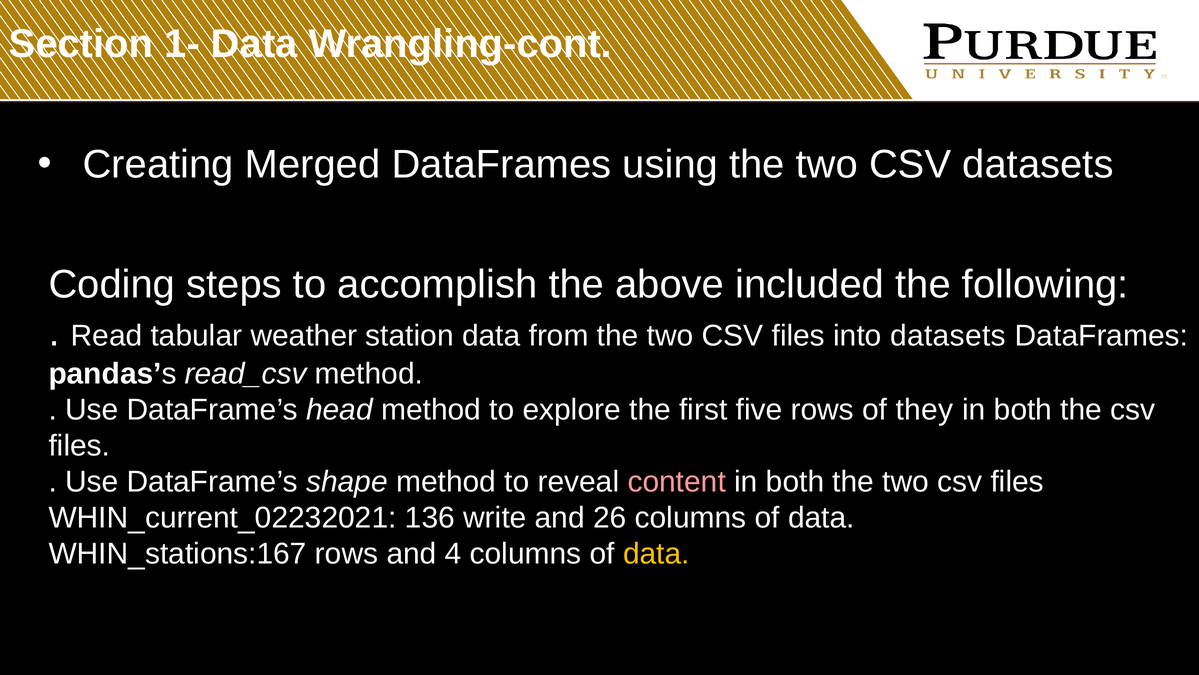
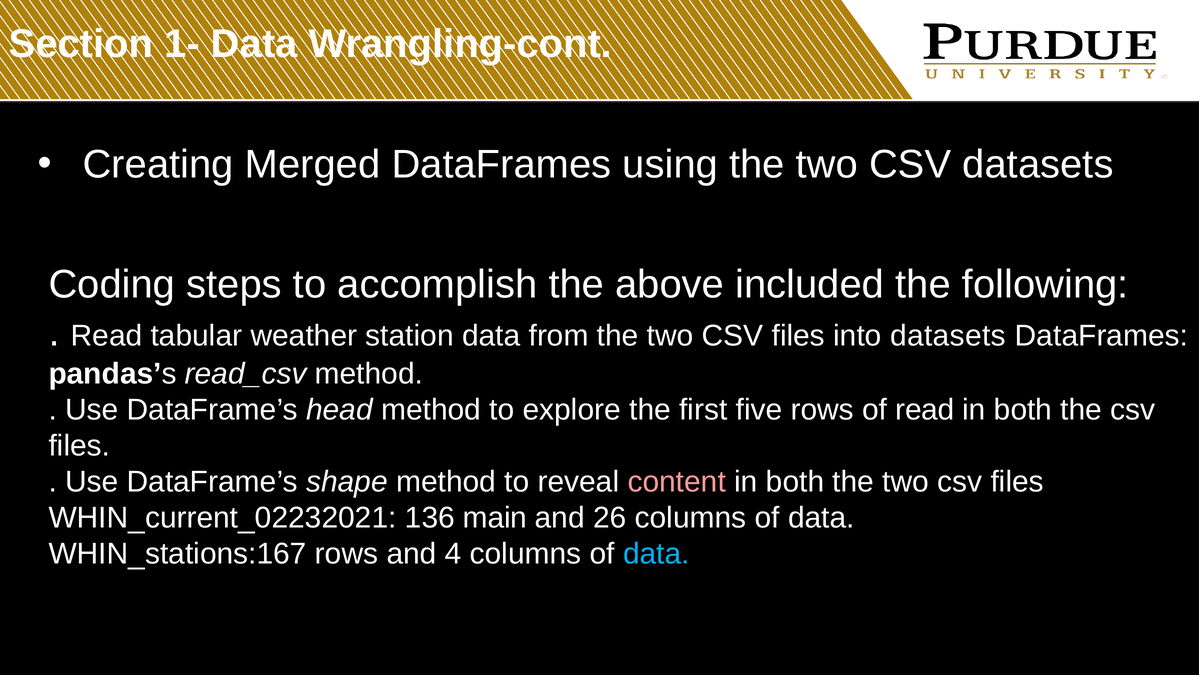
of they: they -> read
write: write -> main
data at (656, 554) colour: yellow -> light blue
